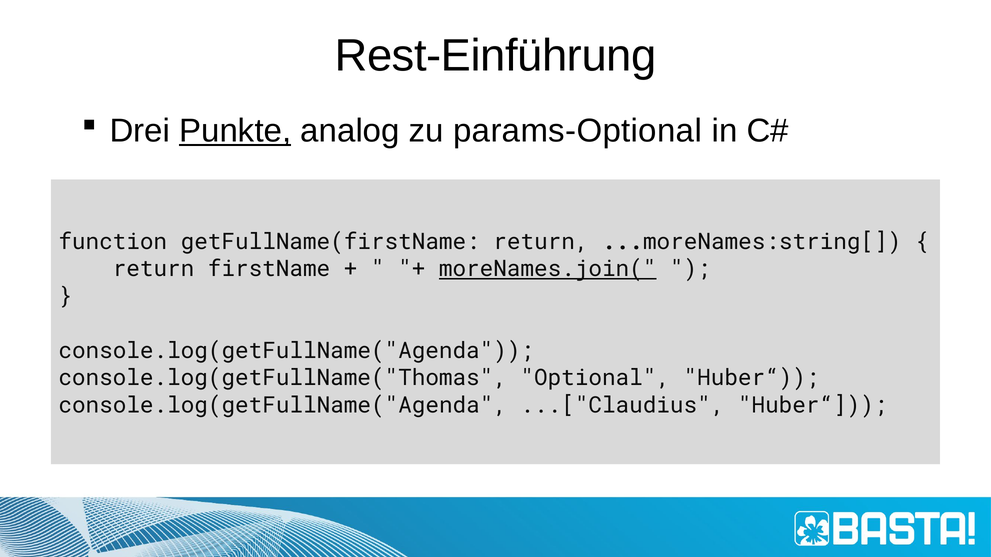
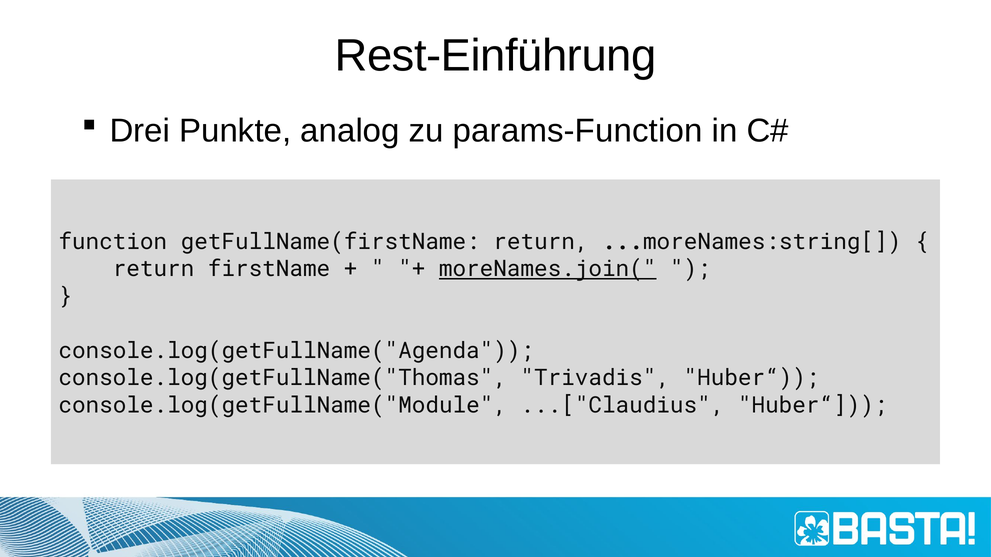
Punkte underline: present -> none
params-Optional: params-Optional -> params-Function
Optional: Optional -> Trivadis
console.log(getFullName("Agenda at (283, 405): console.log(getFullName("Agenda -> console.log(getFullName("Module
